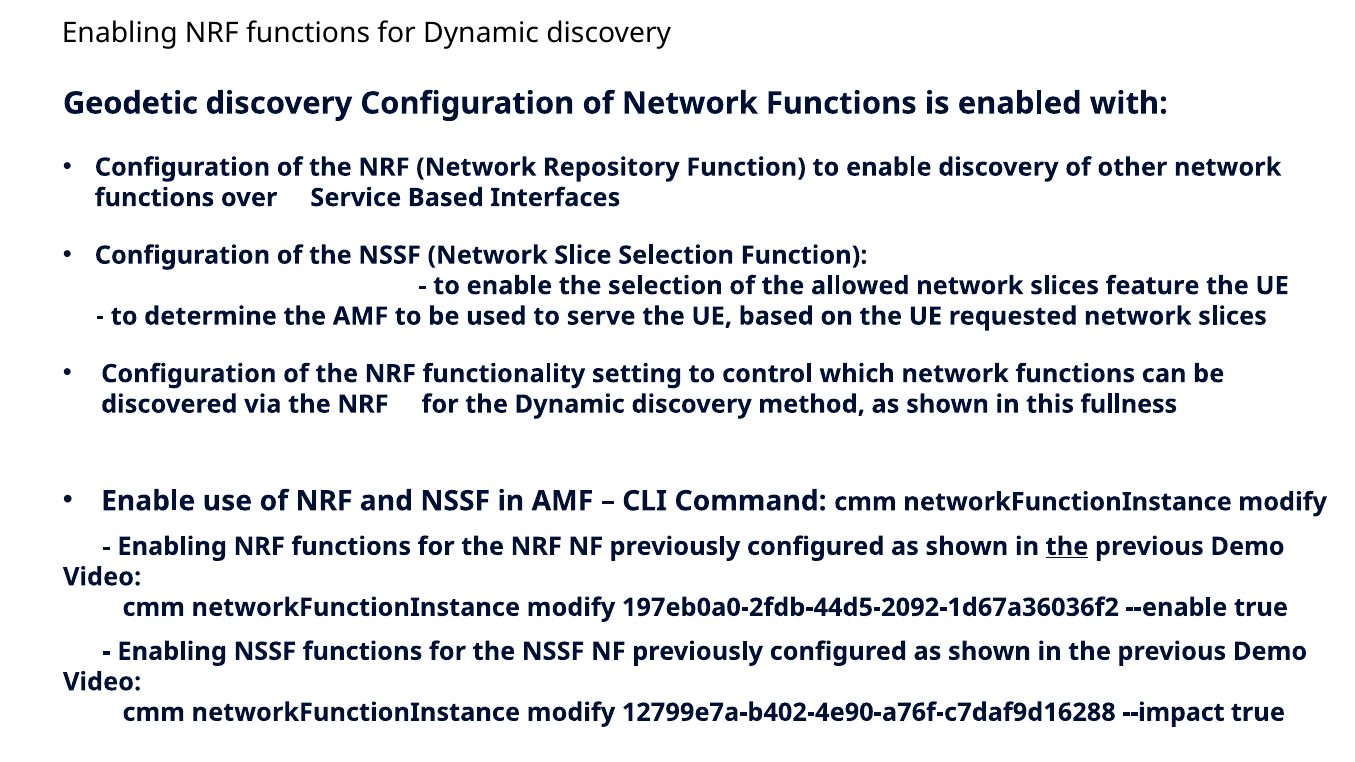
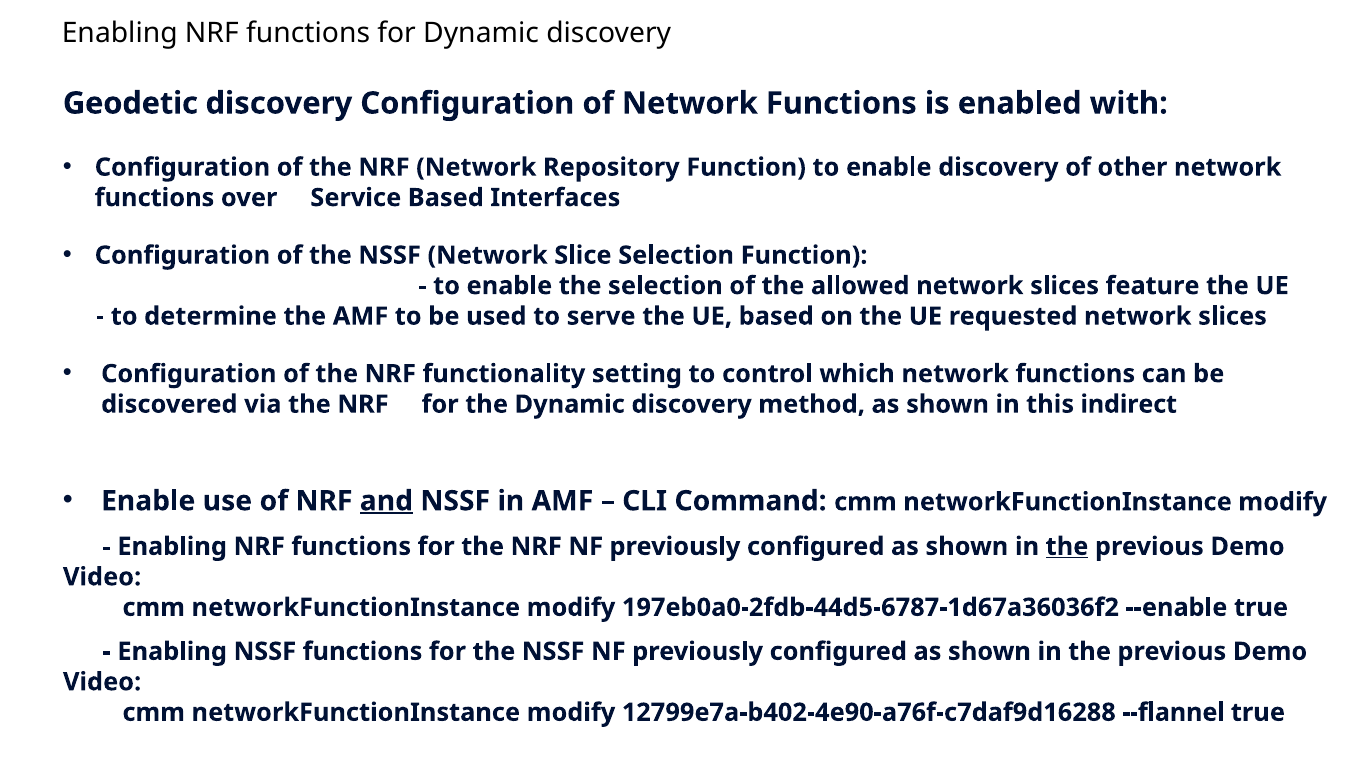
fullness: fullness -> indirect
and underline: none -> present
197eb0a0-2fdb-44d5-2092-1d67a36036f2: 197eb0a0-2fdb-44d5-2092-1d67a36036f2 -> 197eb0a0-2fdb-44d5-6787-1d67a36036f2
--impact: --impact -> --flannel
